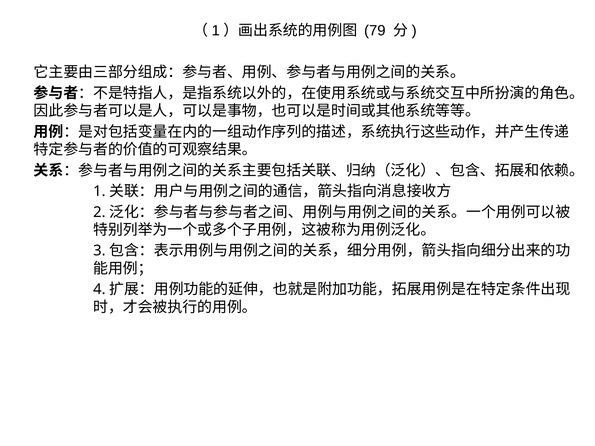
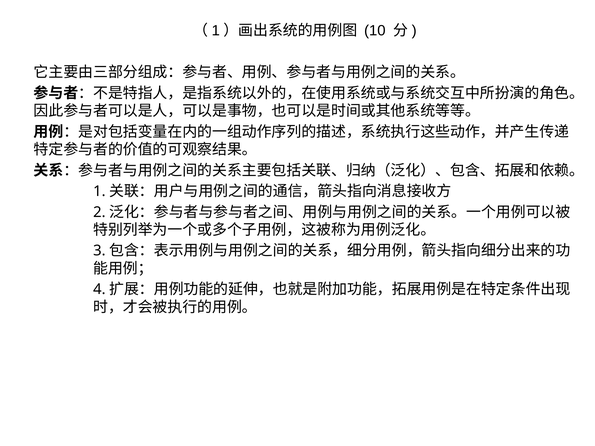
79: 79 -> 10
